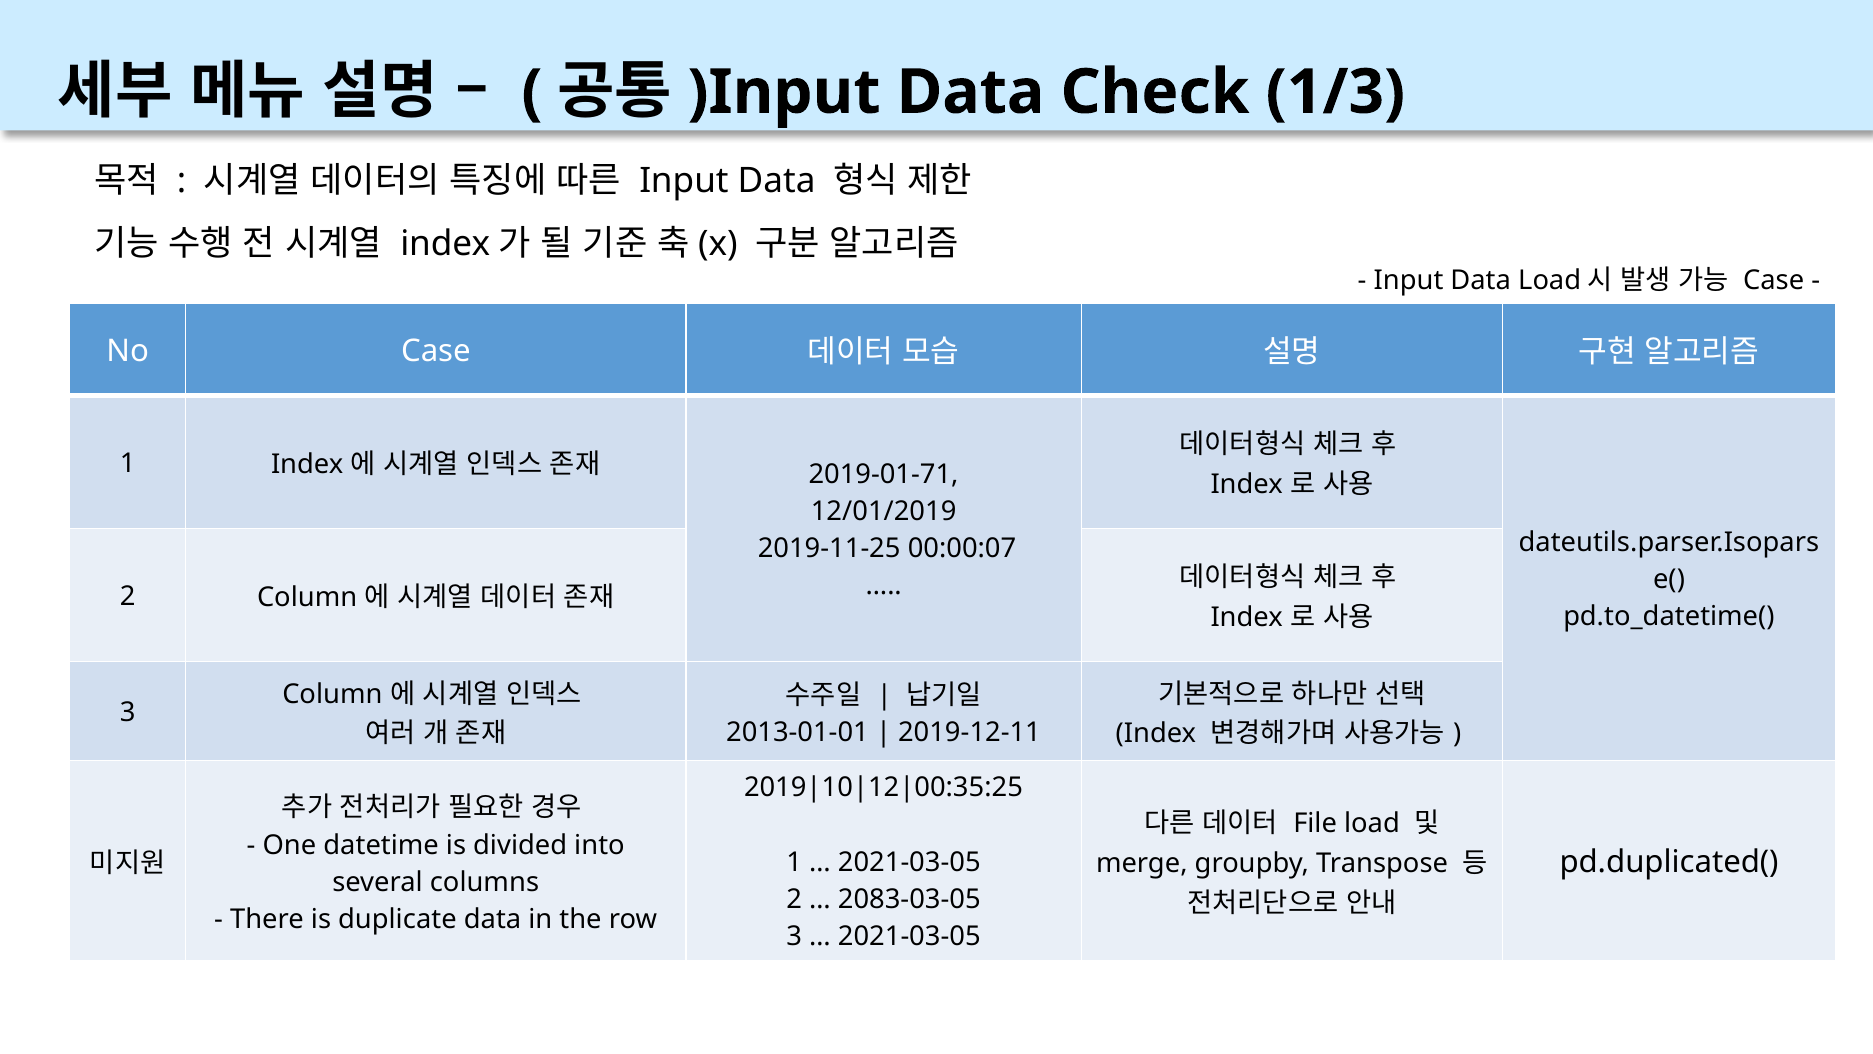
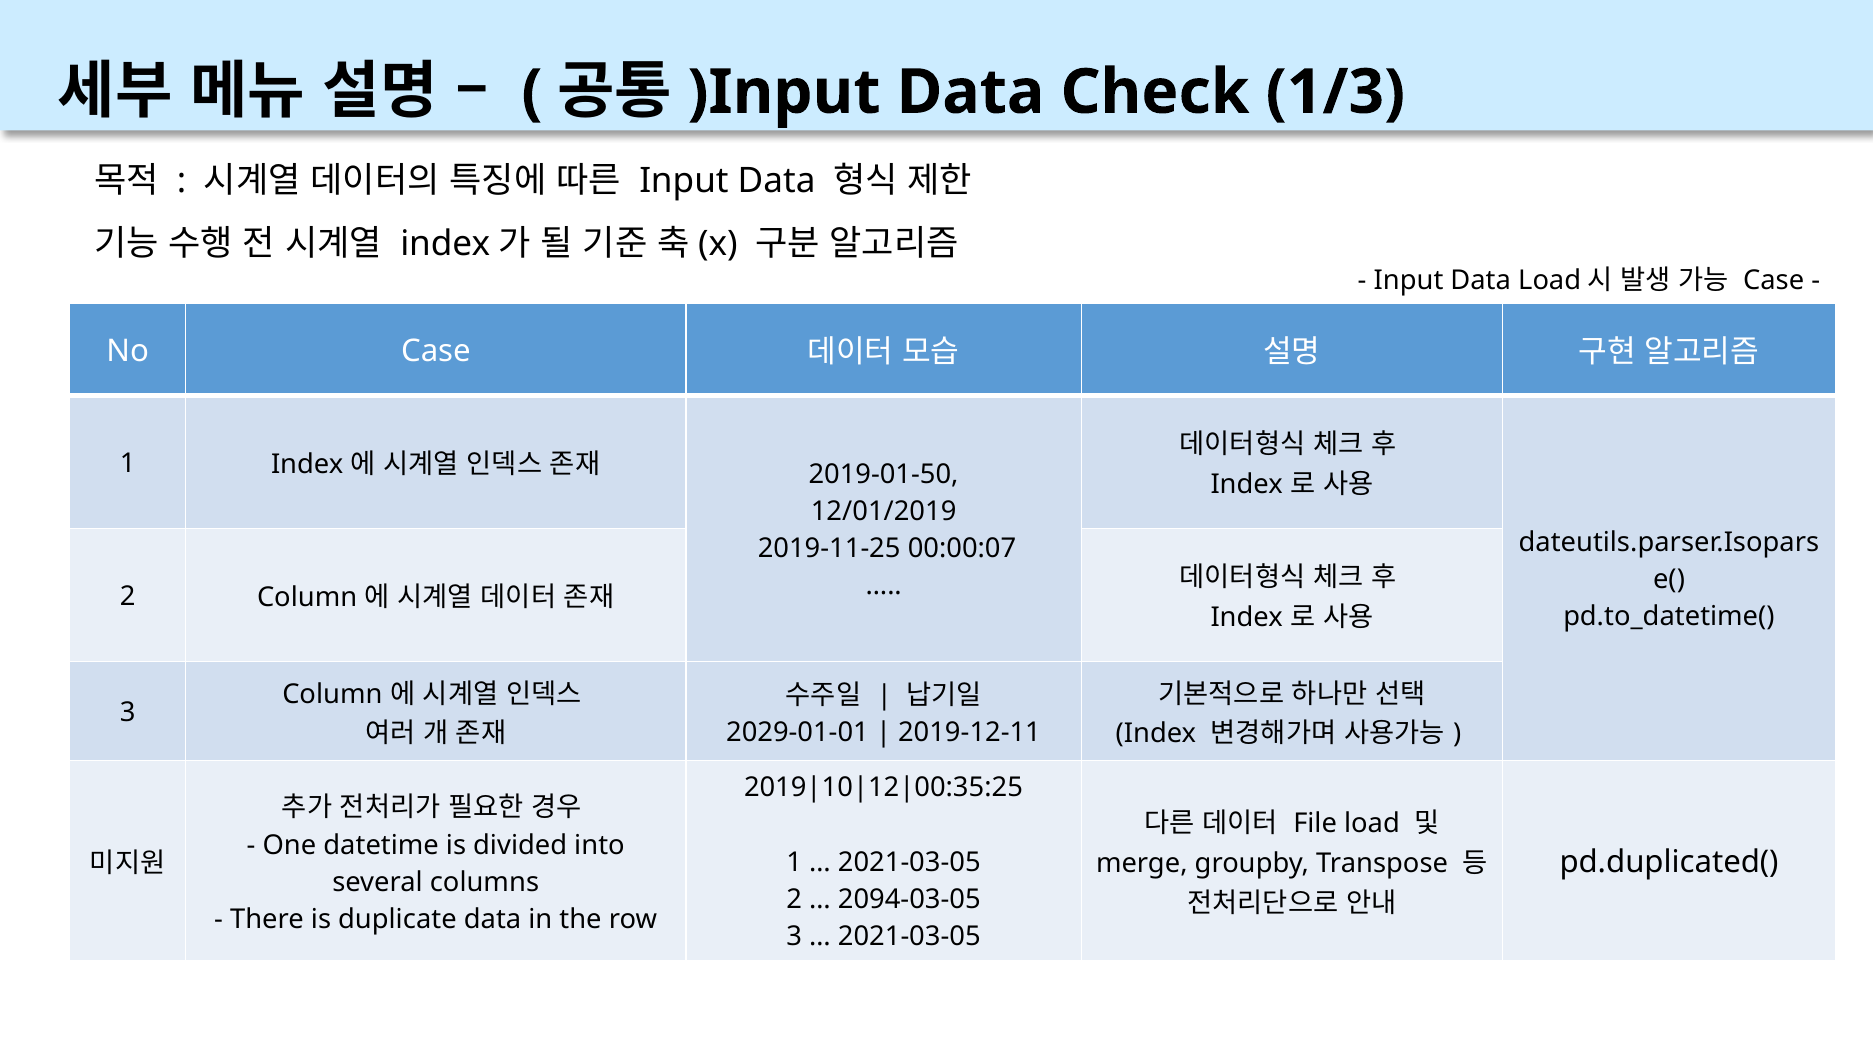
2019-01-71: 2019-01-71 -> 2019-01-50
2013-01-01: 2013-01-01 -> 2029-01-01
2083-03-05: 2083-03-05 -> 2094-03-05
